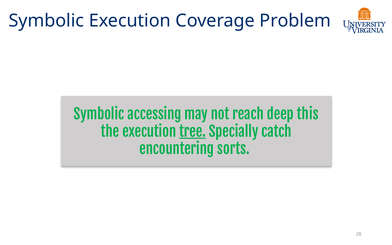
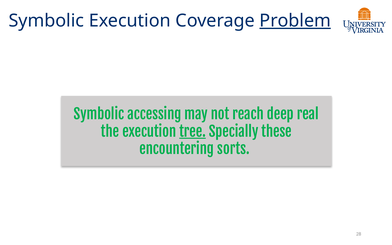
Problem underline: none -> present
this: this -> real
catch: catch -> these
